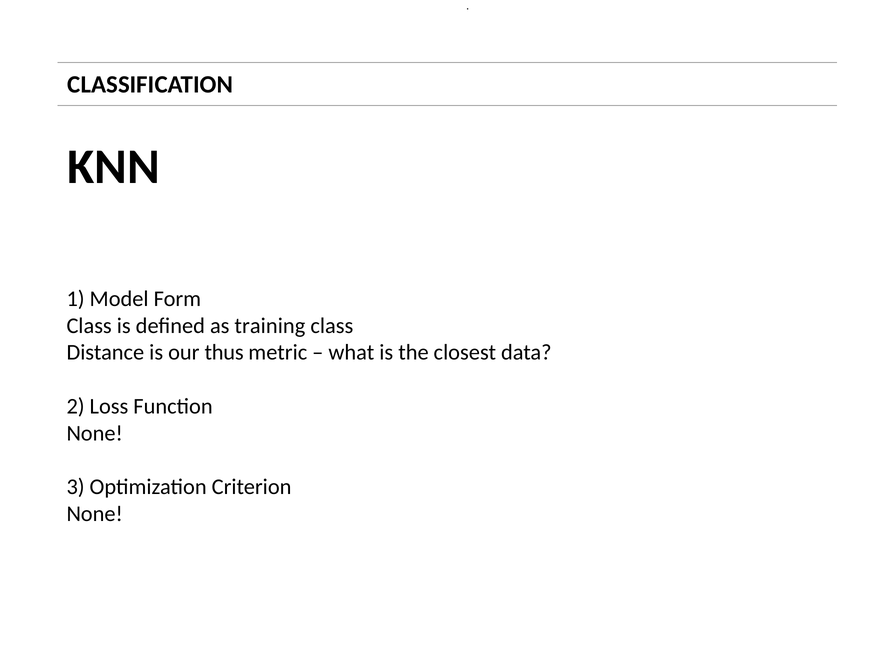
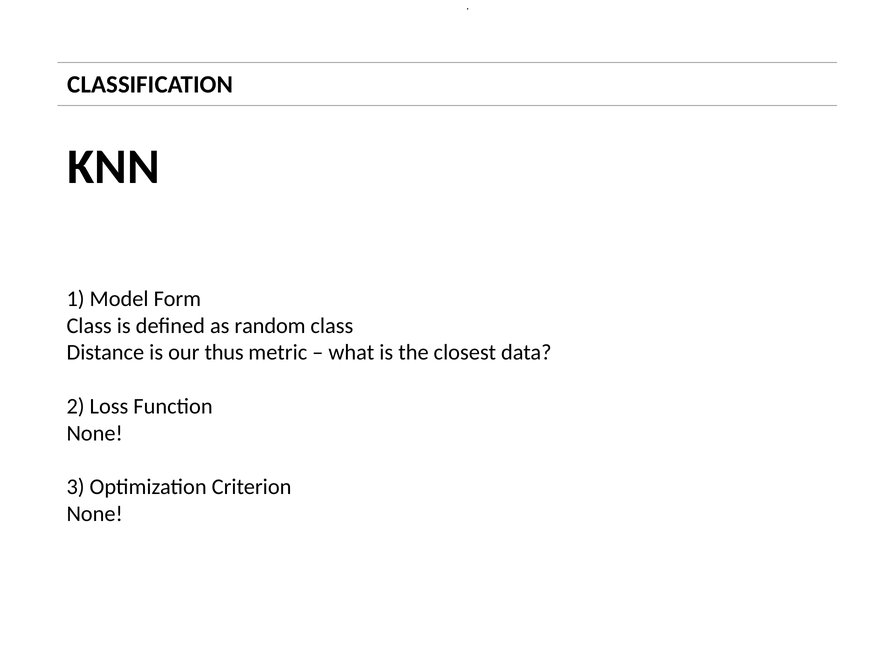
training: training -> random
